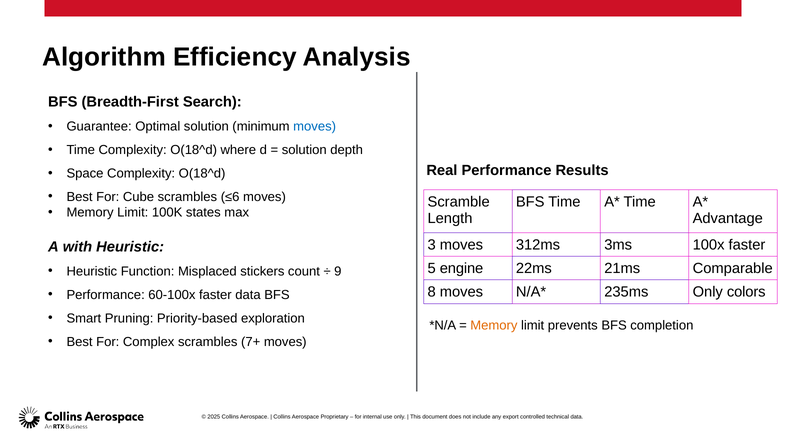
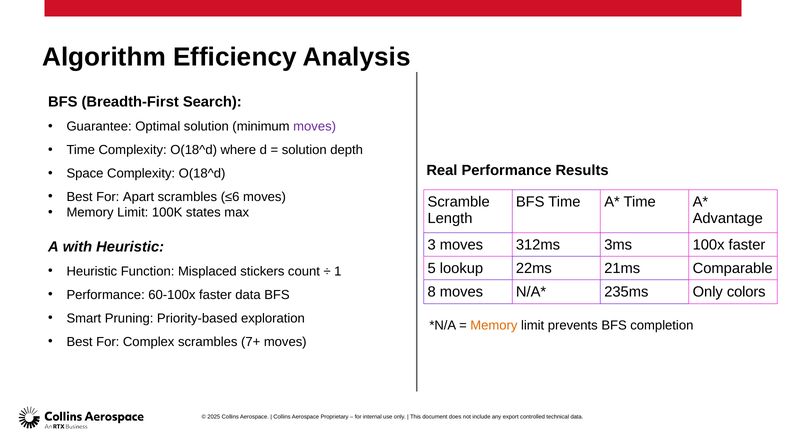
moves at (315, 127) colour: blue -> purple
Cube: Cube -> Apart
engine: engine -> lookup
9: 9 -> 1
